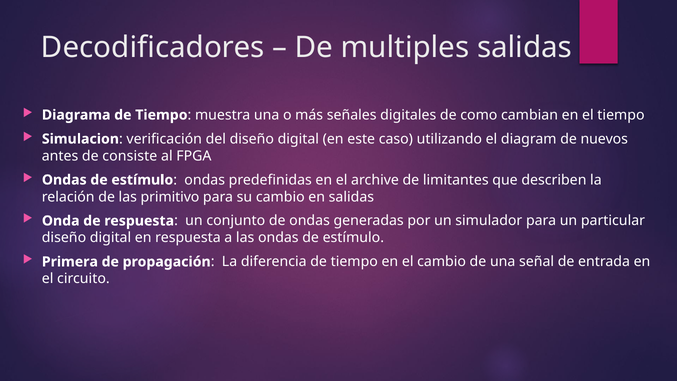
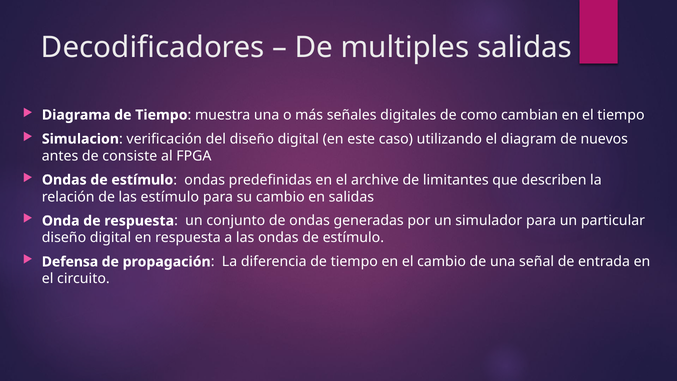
las primitivo: primitivo -> estímulo
Primera: Primera -> Defensa
